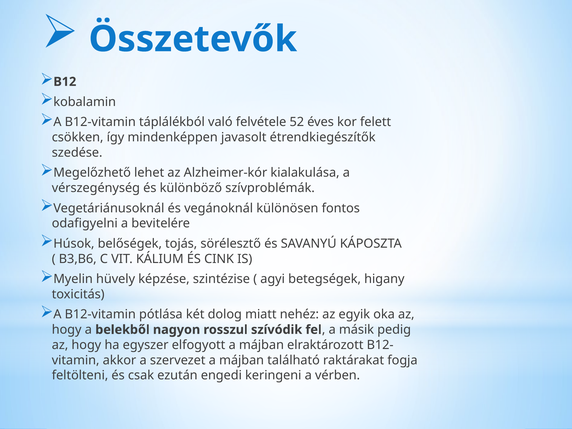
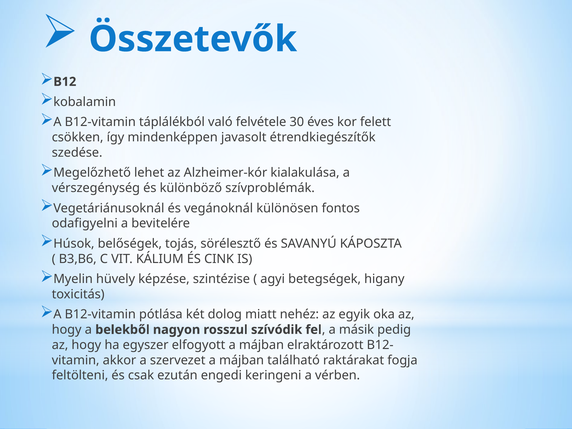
52: 52 -> 30
